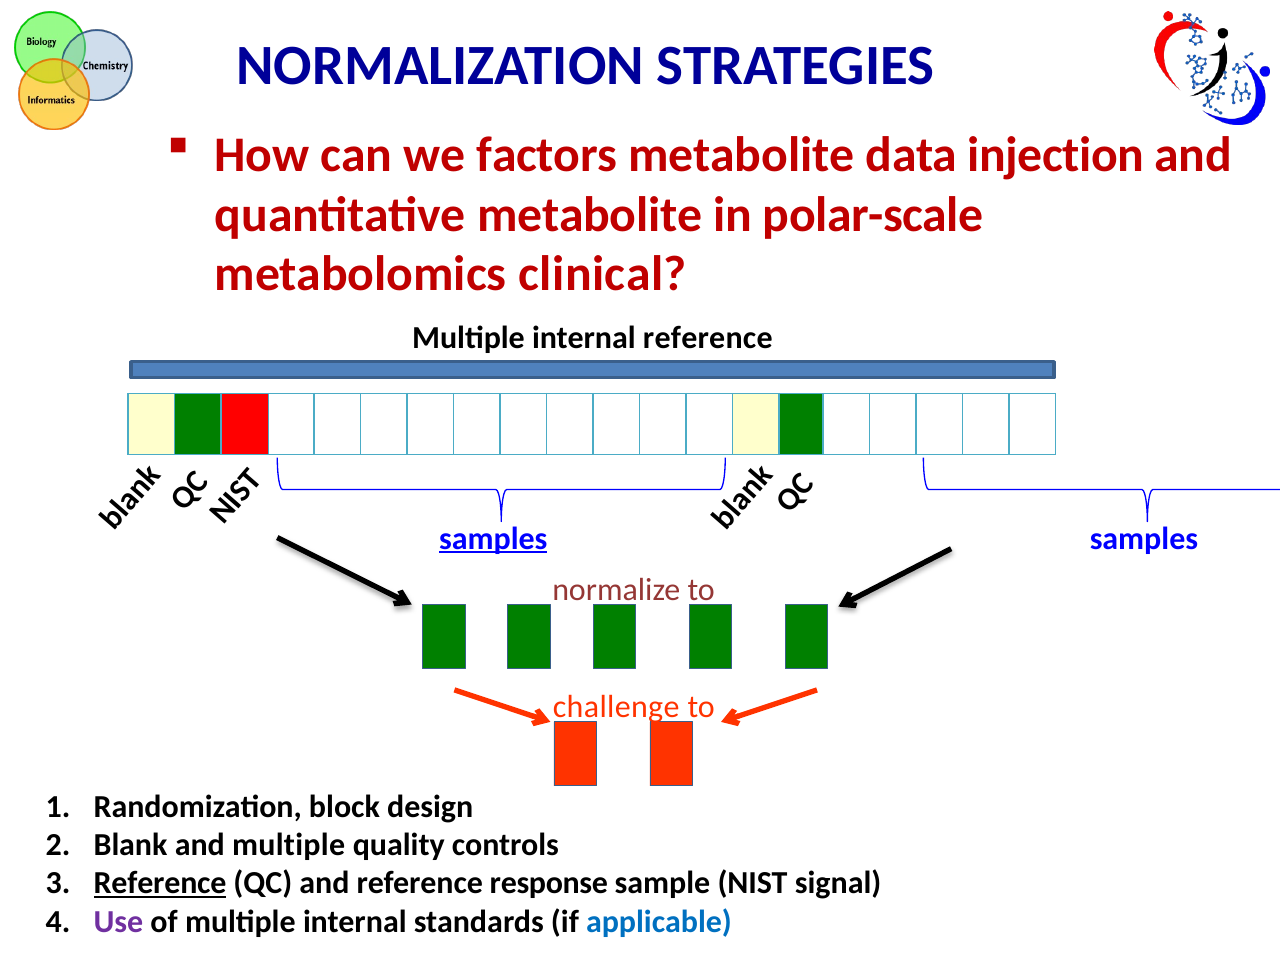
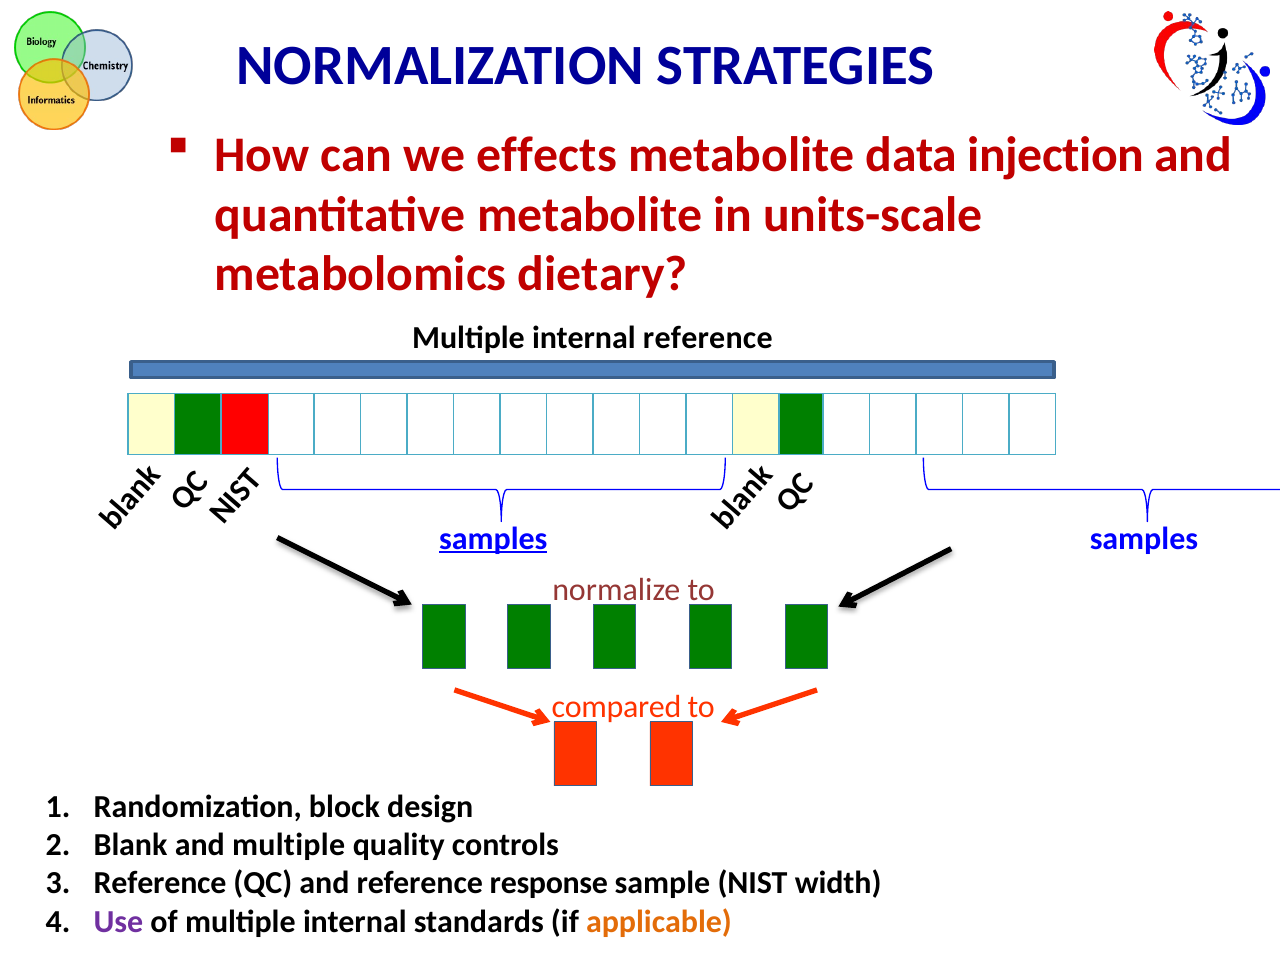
factors: factors -> effects
polar-scale: polar-scale -> units-scale
clinical: clinical -> dietary
challenge: challenge -> compared
Reference at (160, 883) underline: present -> none
signal: signal -> width
applicable colour: blue -> orange
